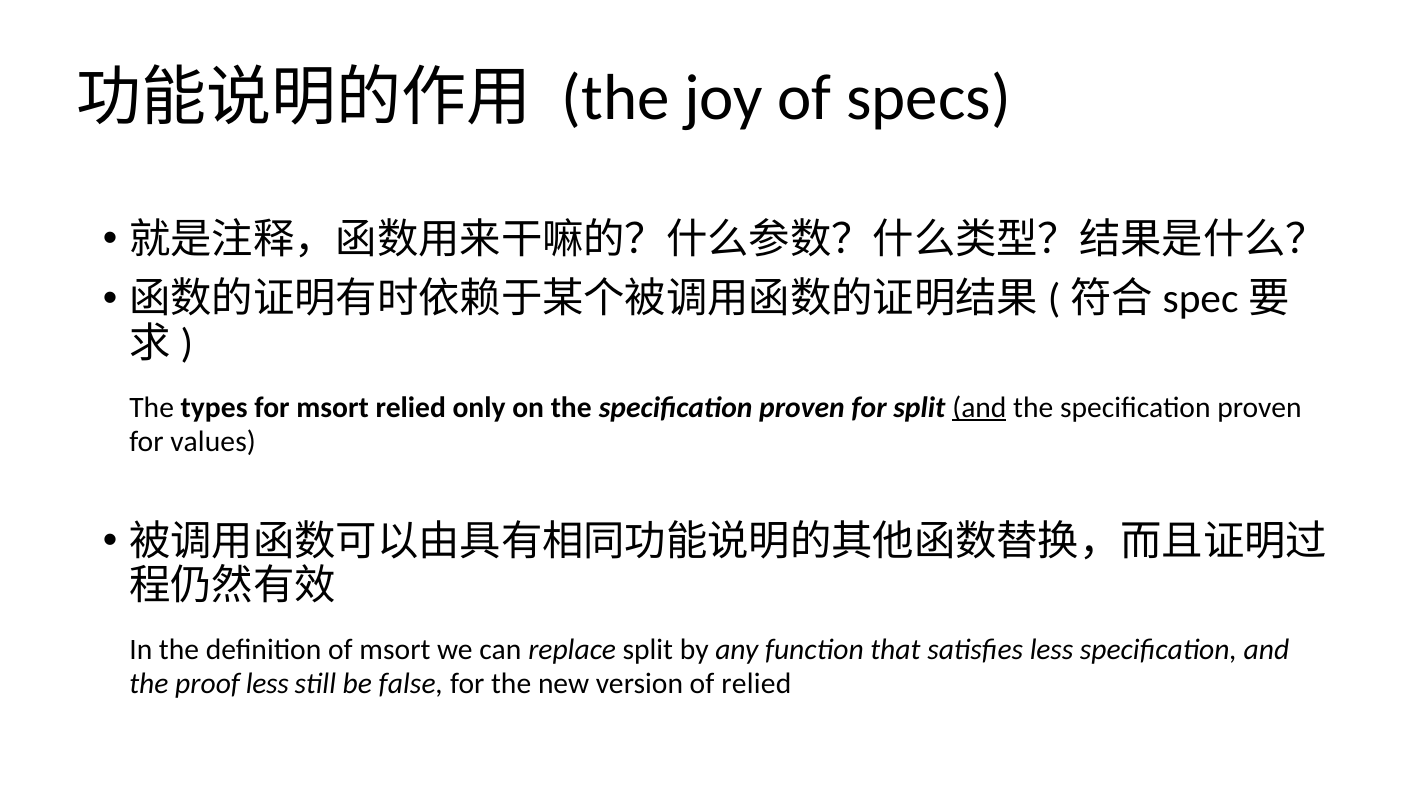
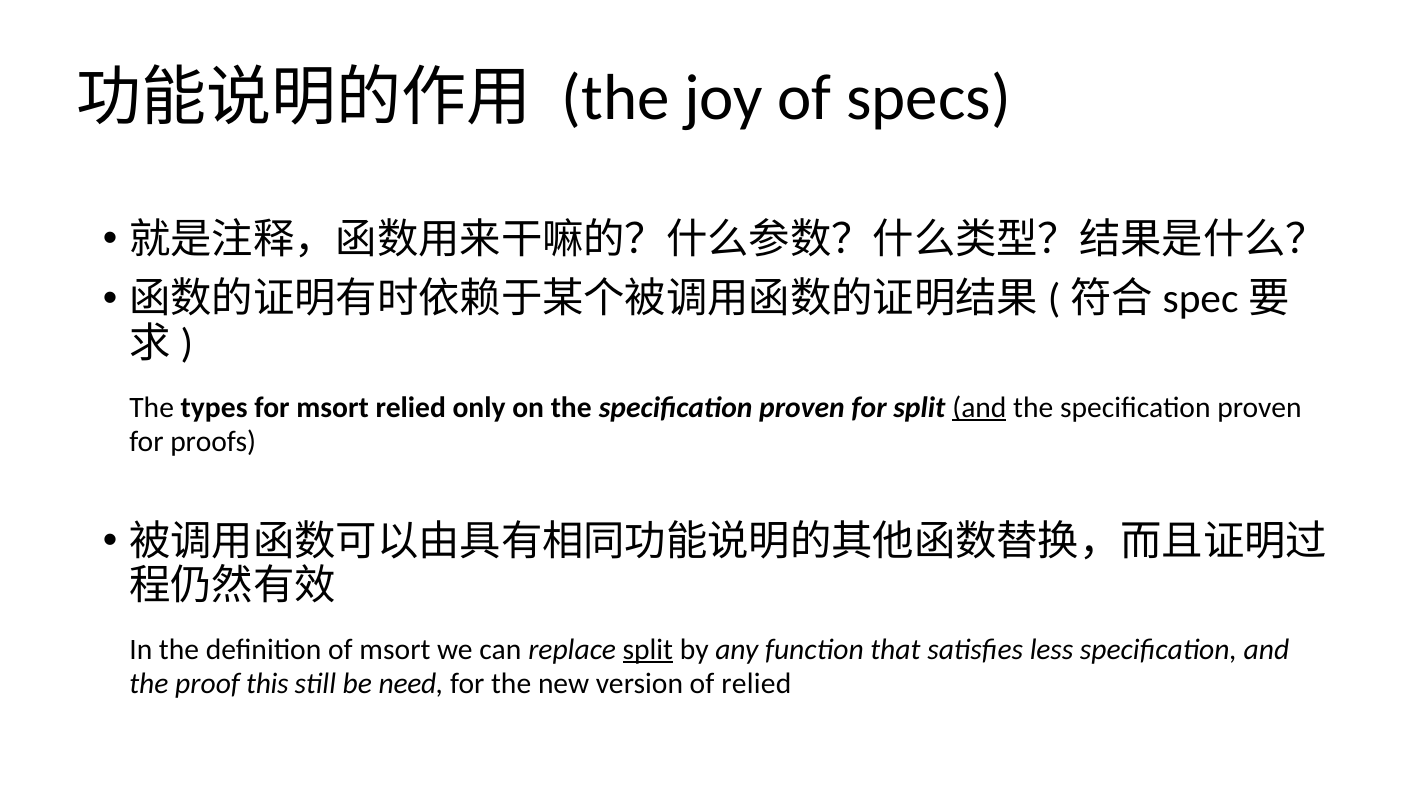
values: values -> proofs
split at (648, 649) underline: none -> present
proof less: less -> this
false: false -> need
